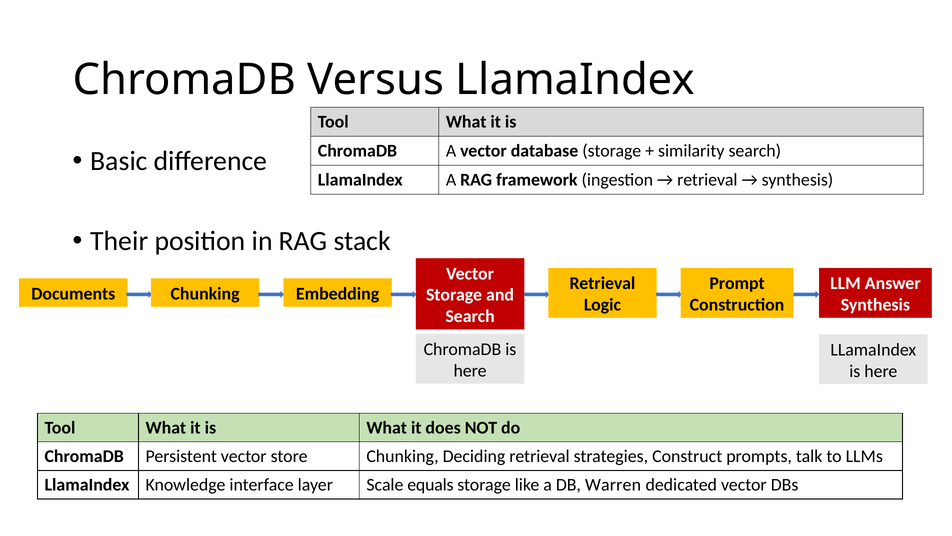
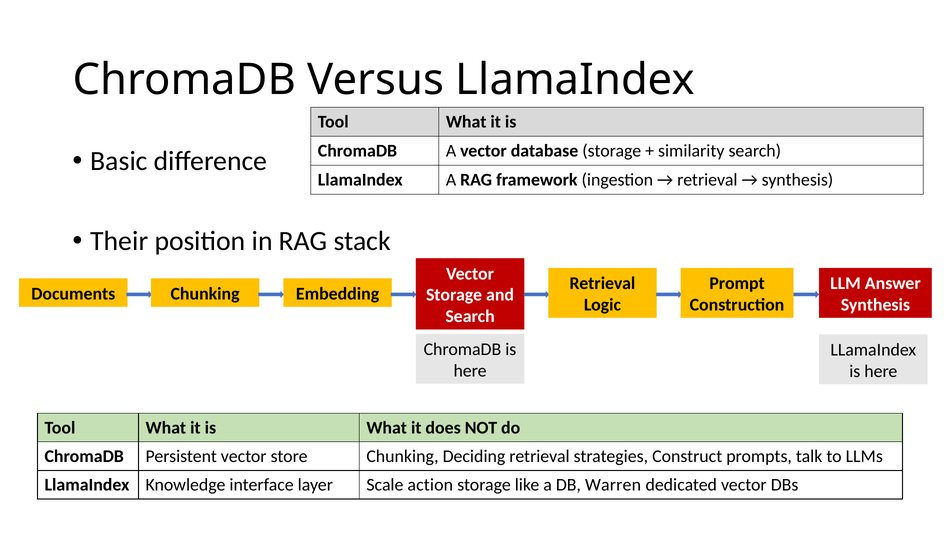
equals: equals -> action
